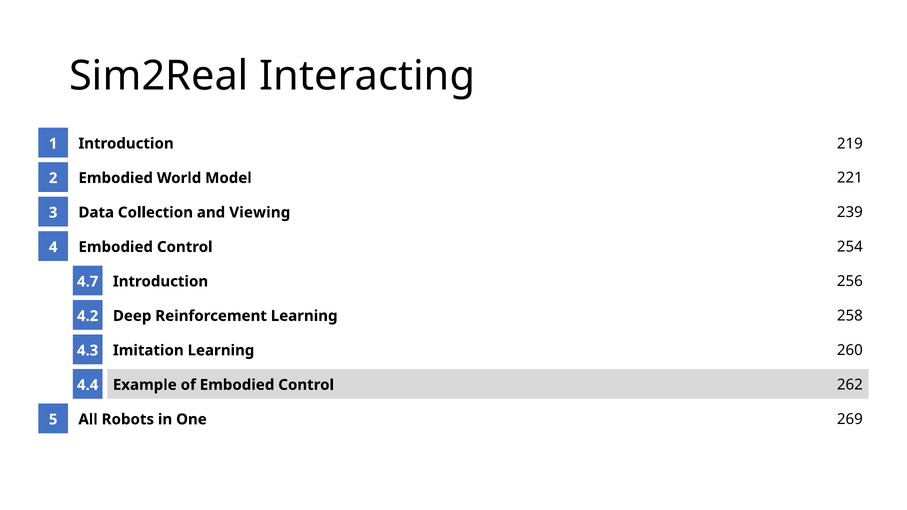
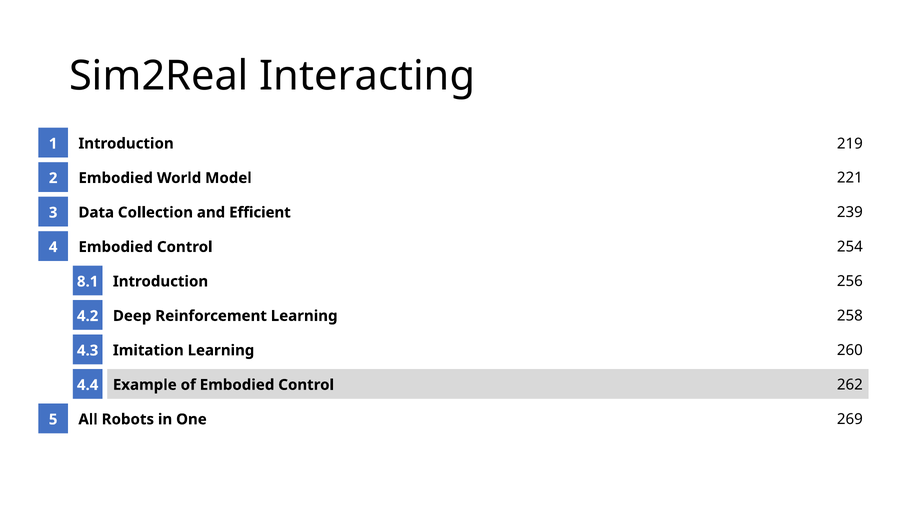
Viewing: Viewing -> Efficient
4.7: 4.7 -> 8.1
